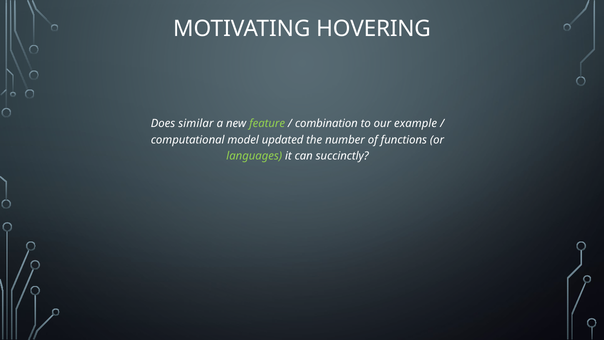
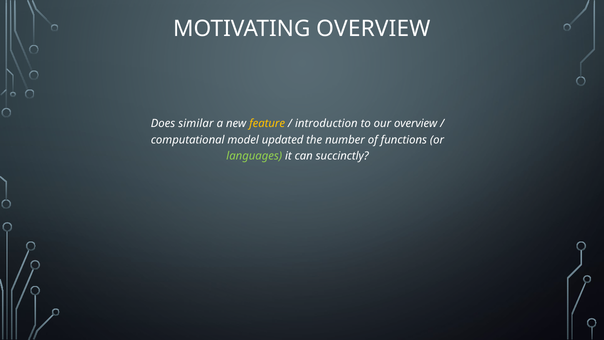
MOTIVATING HOVERING: HOVERING -> OVERVIEW
feature colour: light green -> yellow
combination: combination -> introduction
our example: example -> overview
